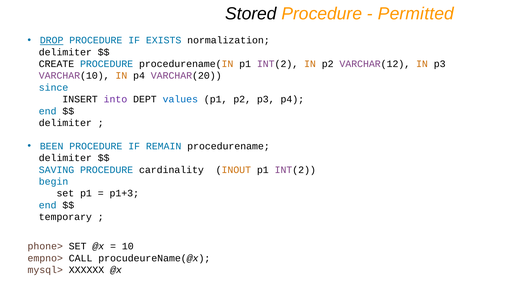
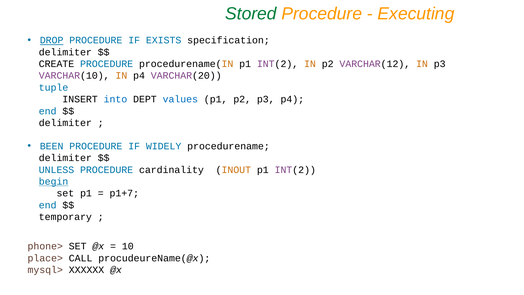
Stored colour: black -> green
Permitted: Permitted -> Executing
normalization: normalization -> specification
since: since -> tuple
into colour: purple -> blue
REMAIN: REMAIN -> WIDELY
SAVING: SAVING -> UNLESS
begin underline: none -> present
p1+3: p1+3 -> p1+7
empno>: empno> -> place>
